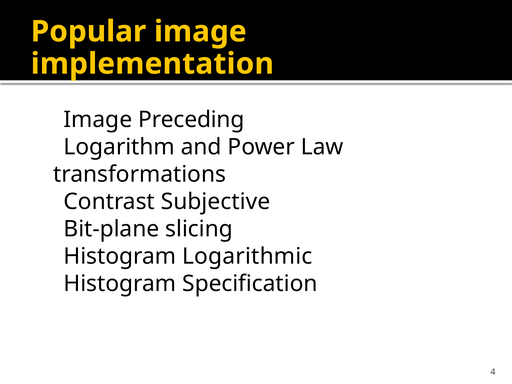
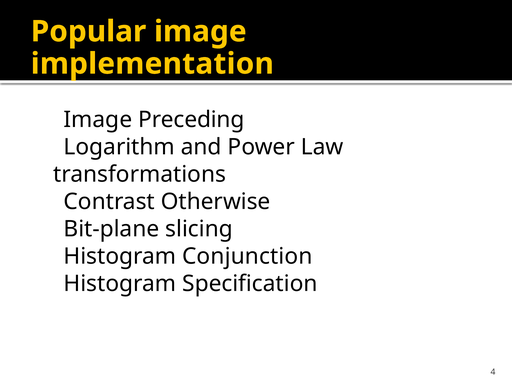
Subjective: Subjective -> Otherwise
Logarithmic: Logarithmic -> Conjunction
